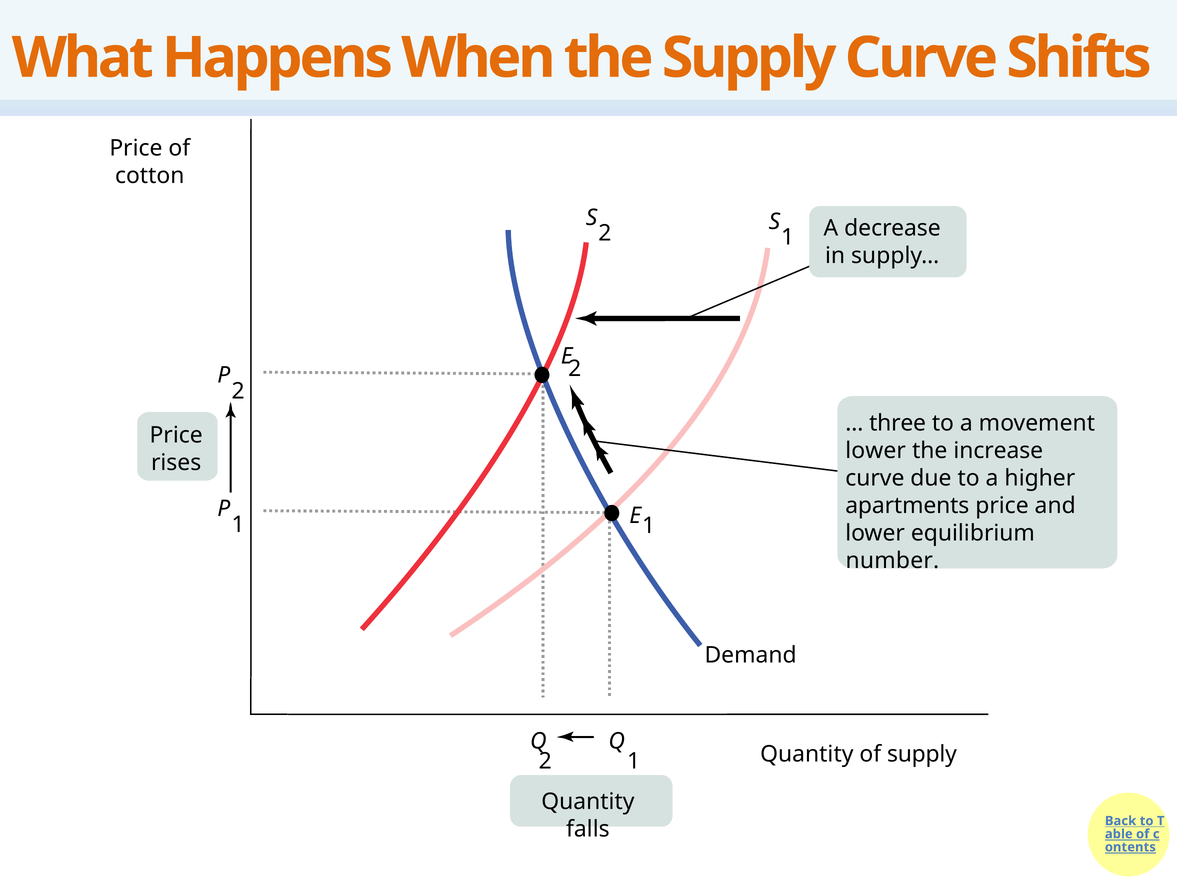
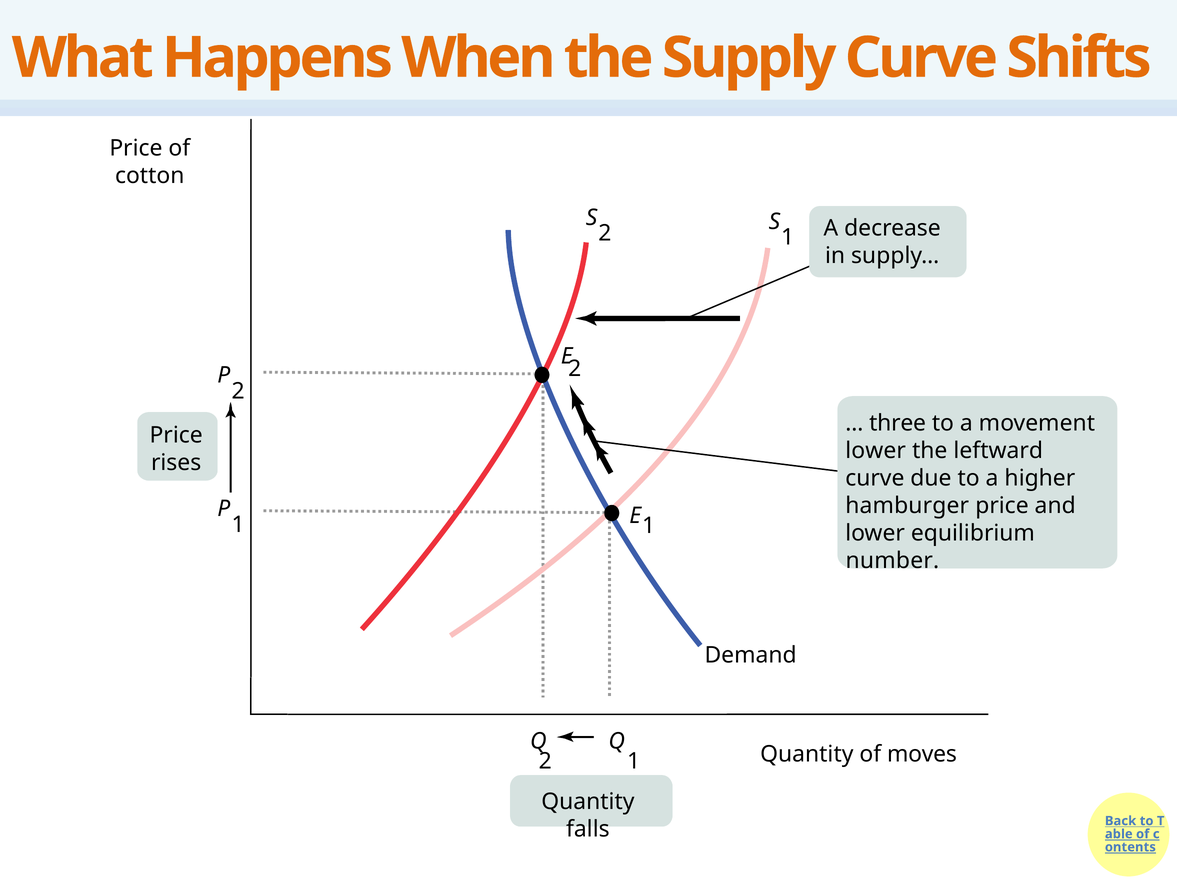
increase: increase -> leftward
apartments: apartments -> hamburger
of supply: supply -> moves
